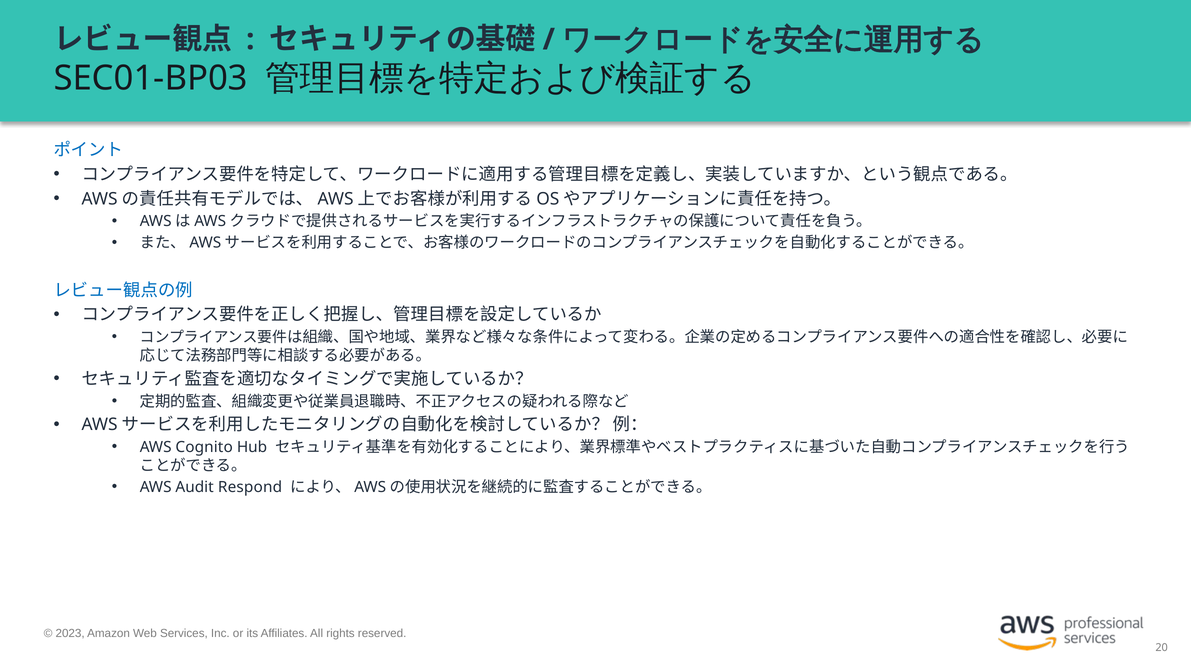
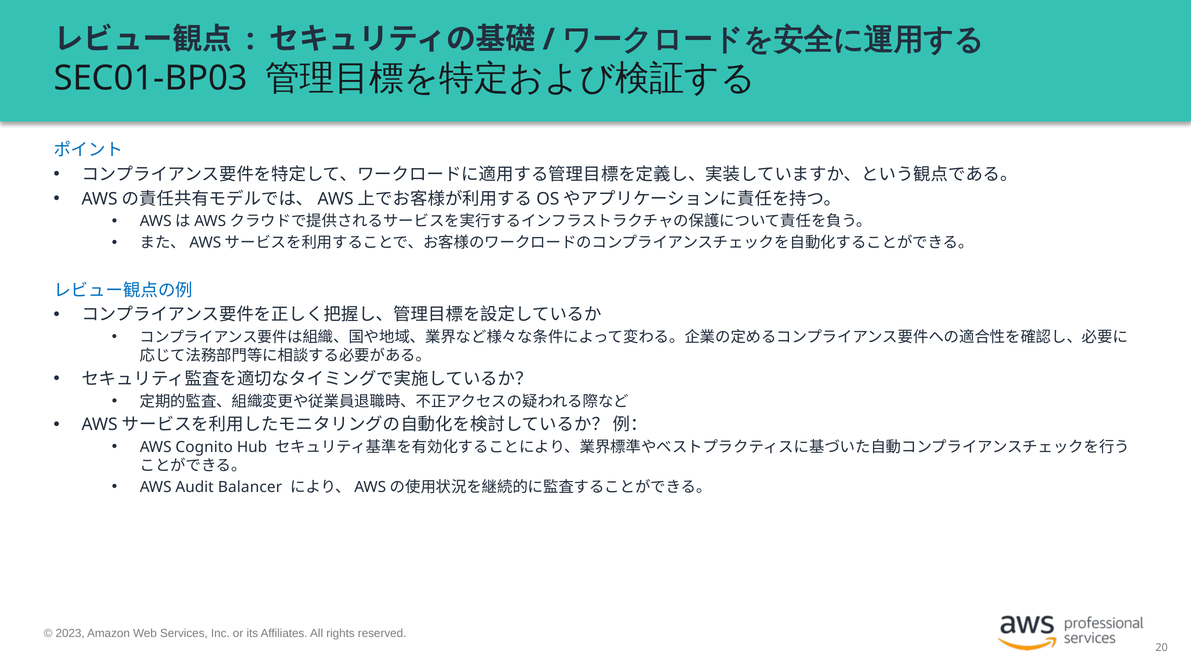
Respond: Respond -> Balancer
